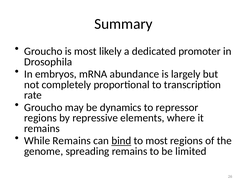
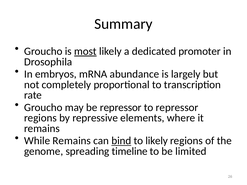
most at (85, 51) underline: none -> present
be dynamics: dynamics -> repressor
to most: most -> likely
spreading remains: remains -> timeline
